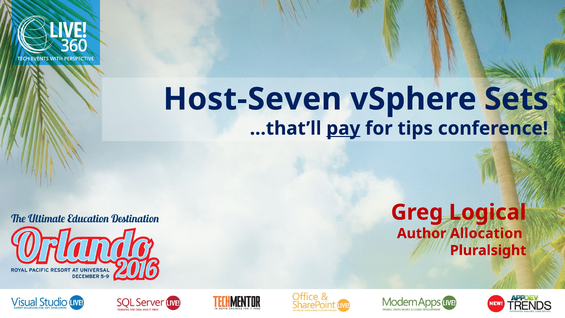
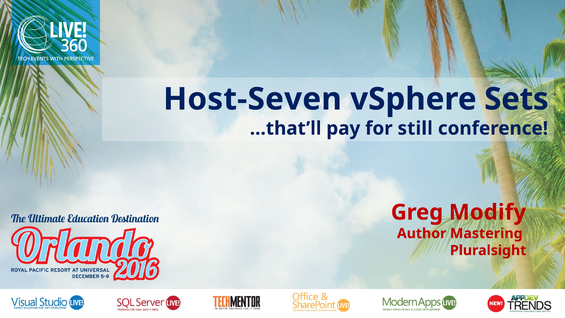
pay underline: present -> none
tips: tips -> still
Logical: Logical -> Modify
Allocation: Allocation -> Mastering
